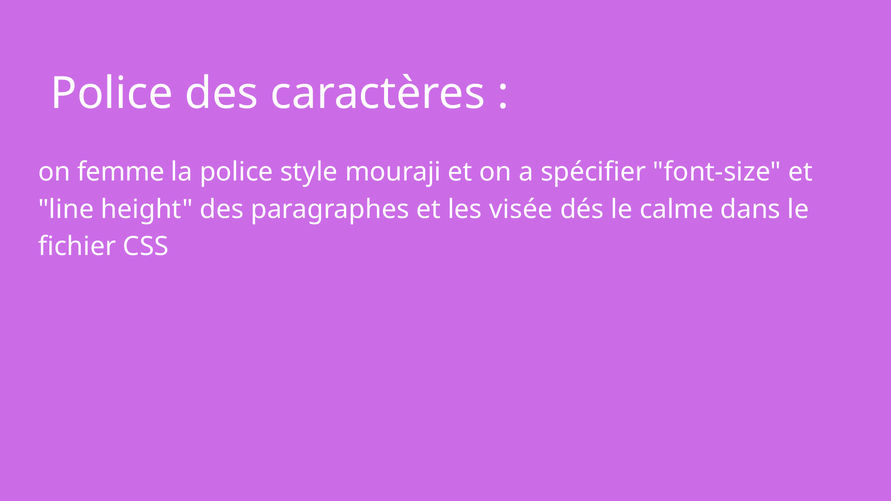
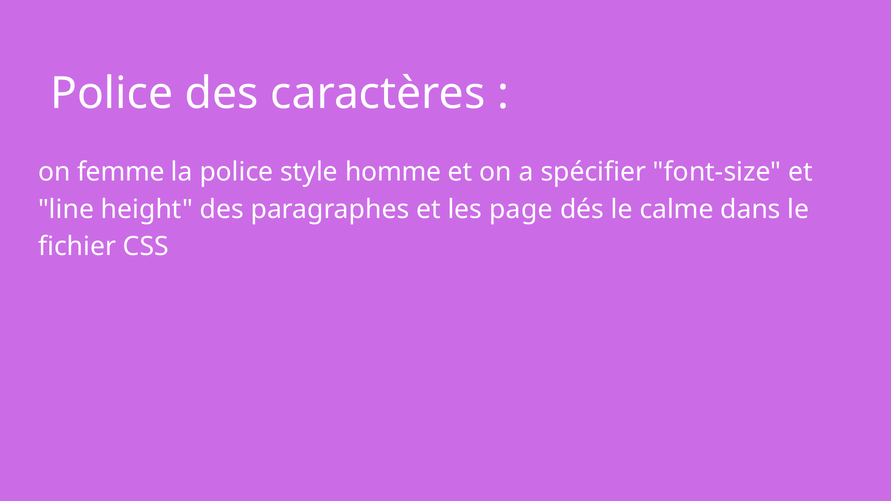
mouraji: mouraji -> homme
visée: visée -> page
